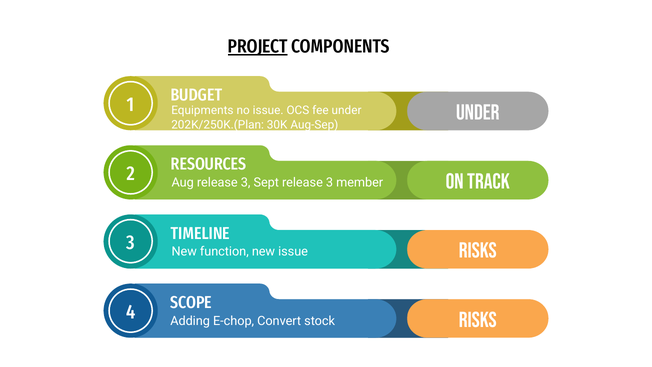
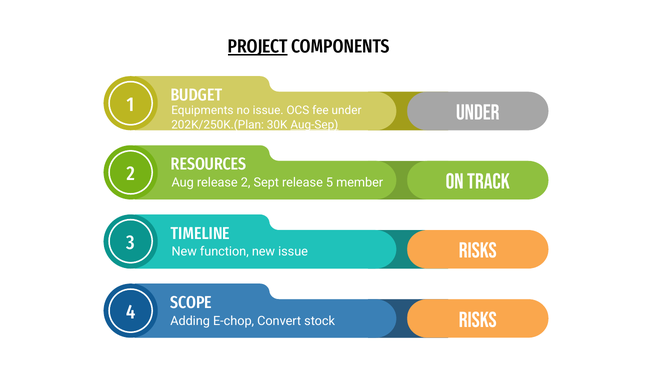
Aug-Sep underline: none -> present
Aug release 3: 3 -> 2
Sept release 3: 3 -> 5
